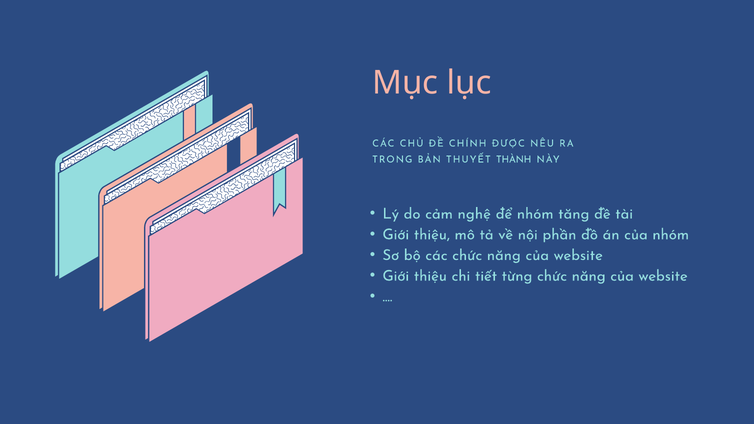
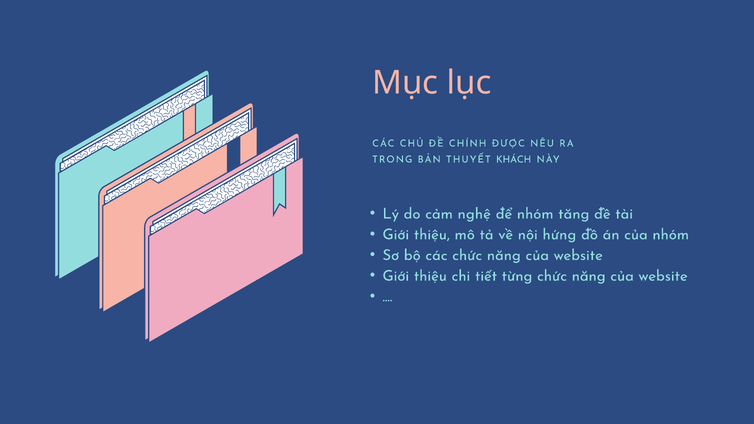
THÀNH: THÀNH -> KHÁCH
phần: phần -> hứng
